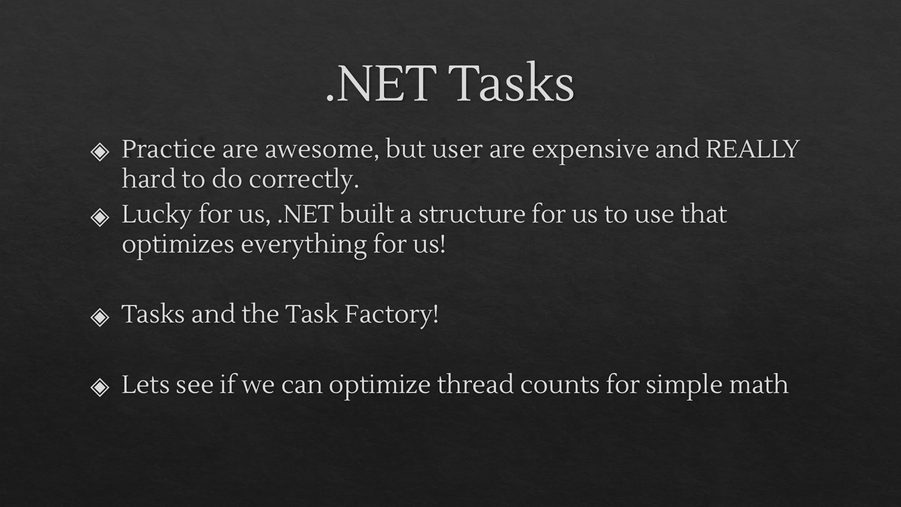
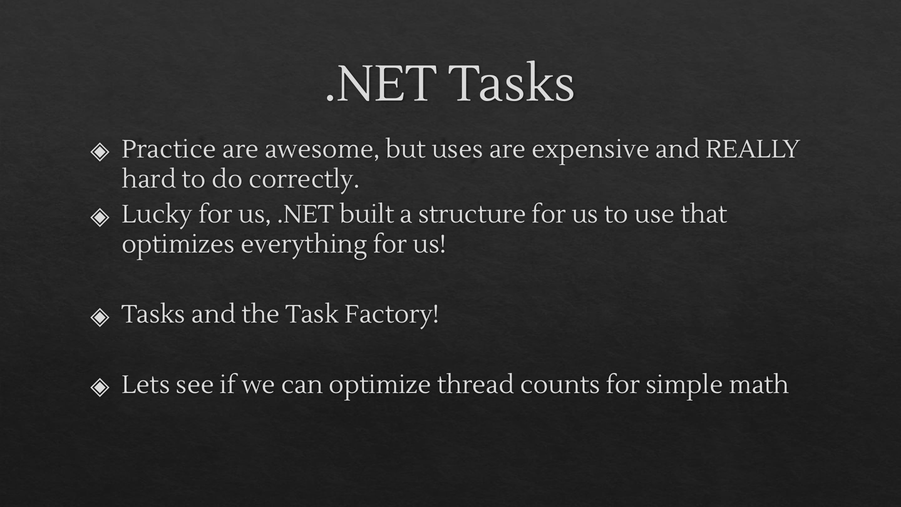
user: user -> uses
